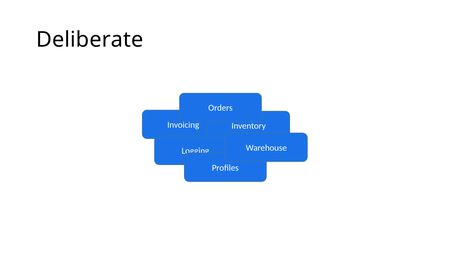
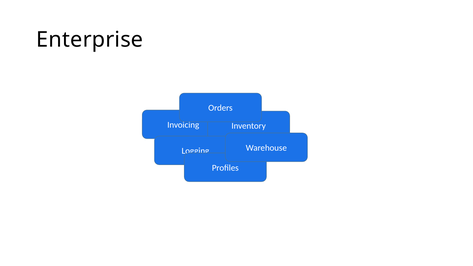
Deliberate: Deliberate -> Enterprise
